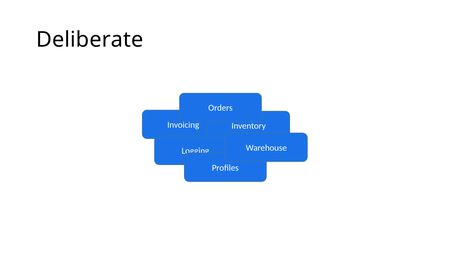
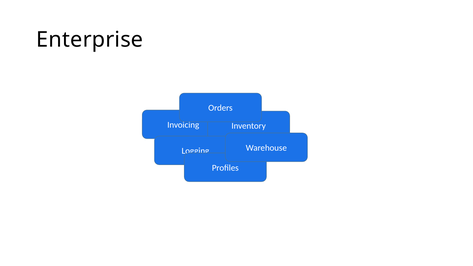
Deliberate: Deliberate -> Enterprise
